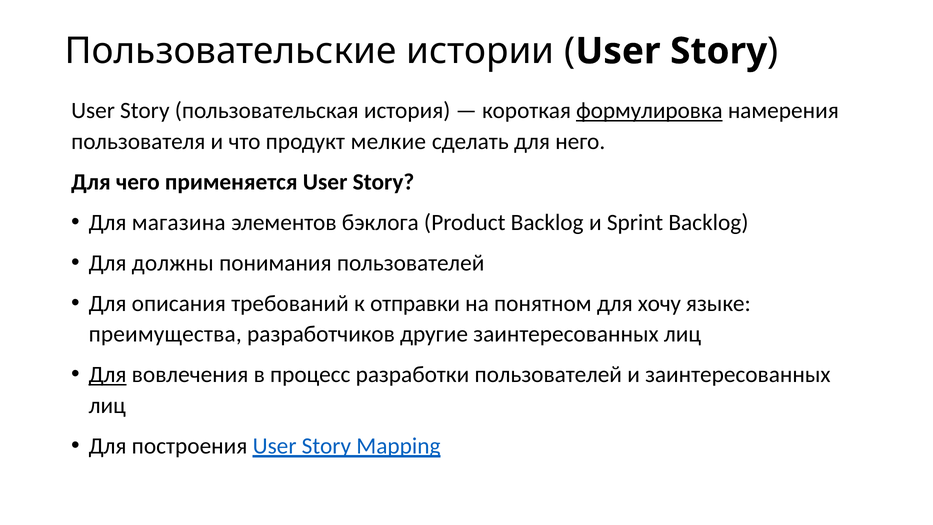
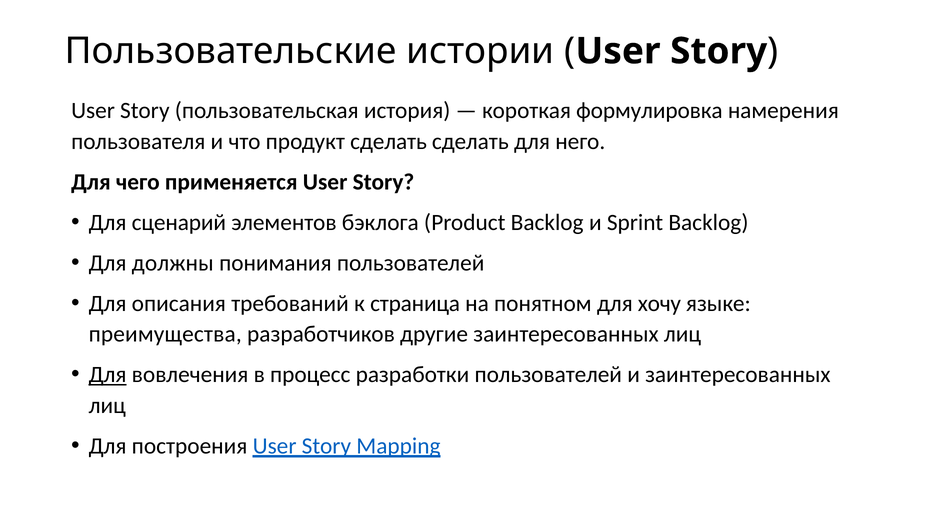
формулировка underline: present -> none
продукт мелкие: мелкие -> сделать
магазина: магазина -> сценарий
отправки: отправки -> страница
